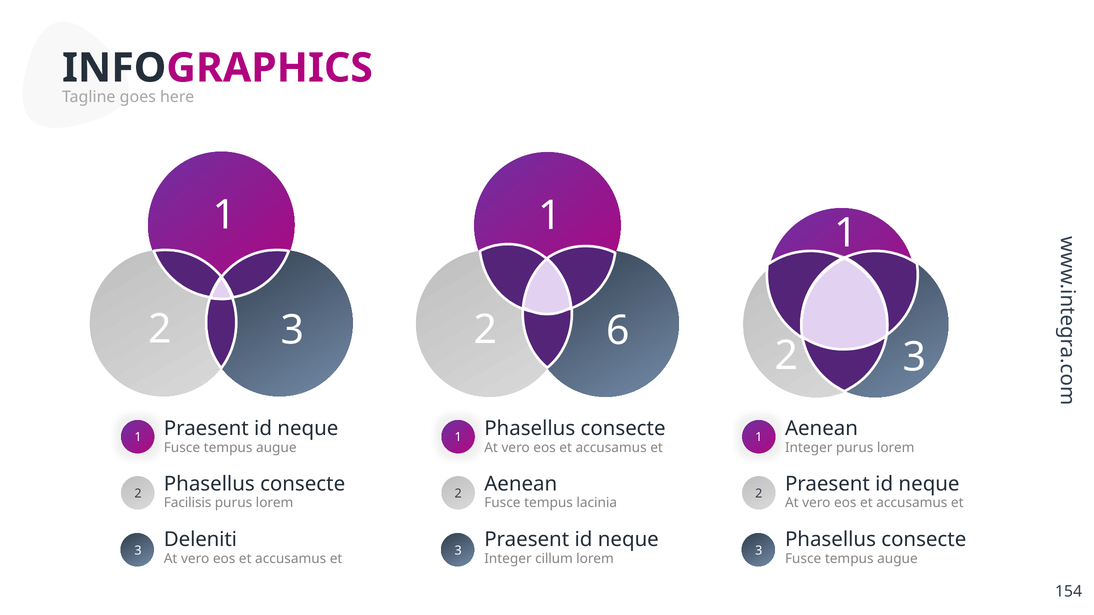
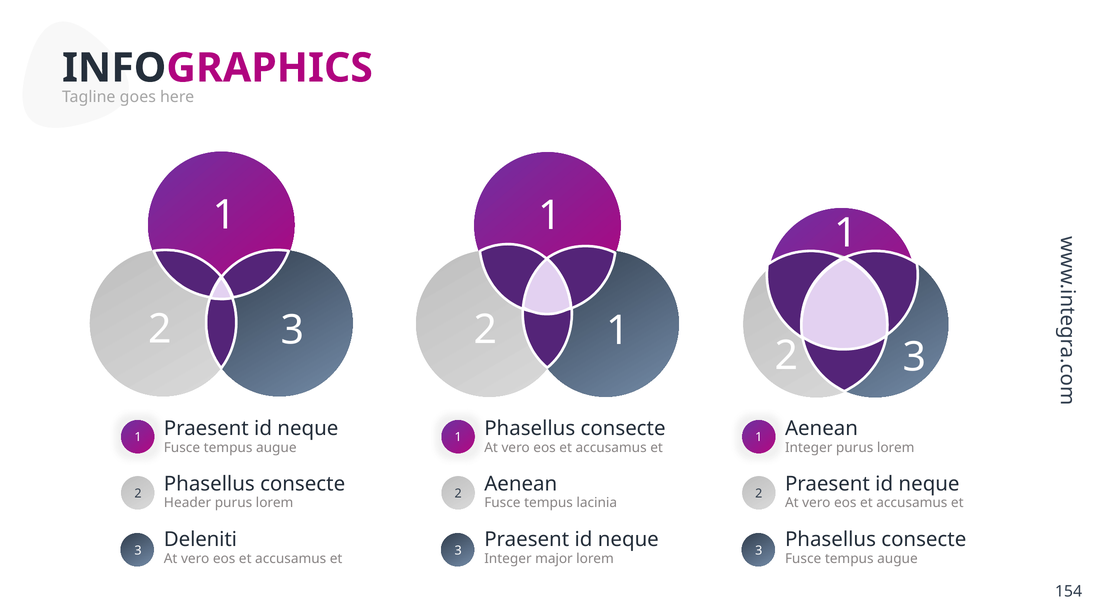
2 6: 6 -> 1
Facilisis: Facilisis -> Header
cillum: cillum -> major
